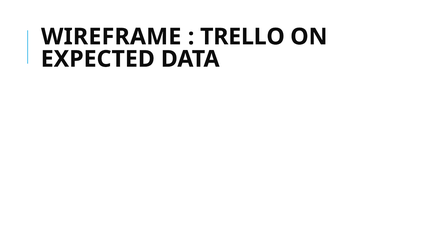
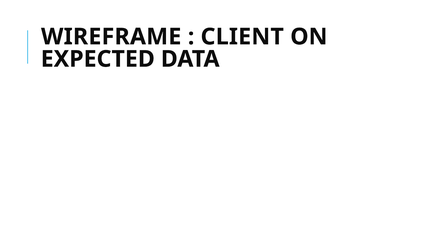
TRELLO: TRELLO -> CLIENT
